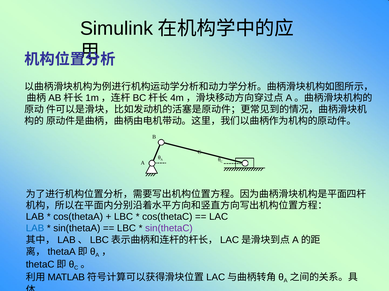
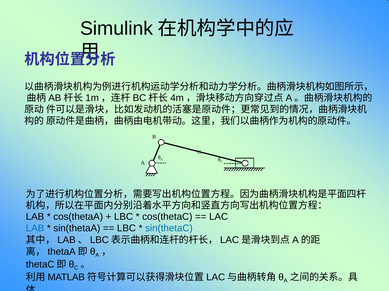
sin(thetaC colour: purple -> blue
